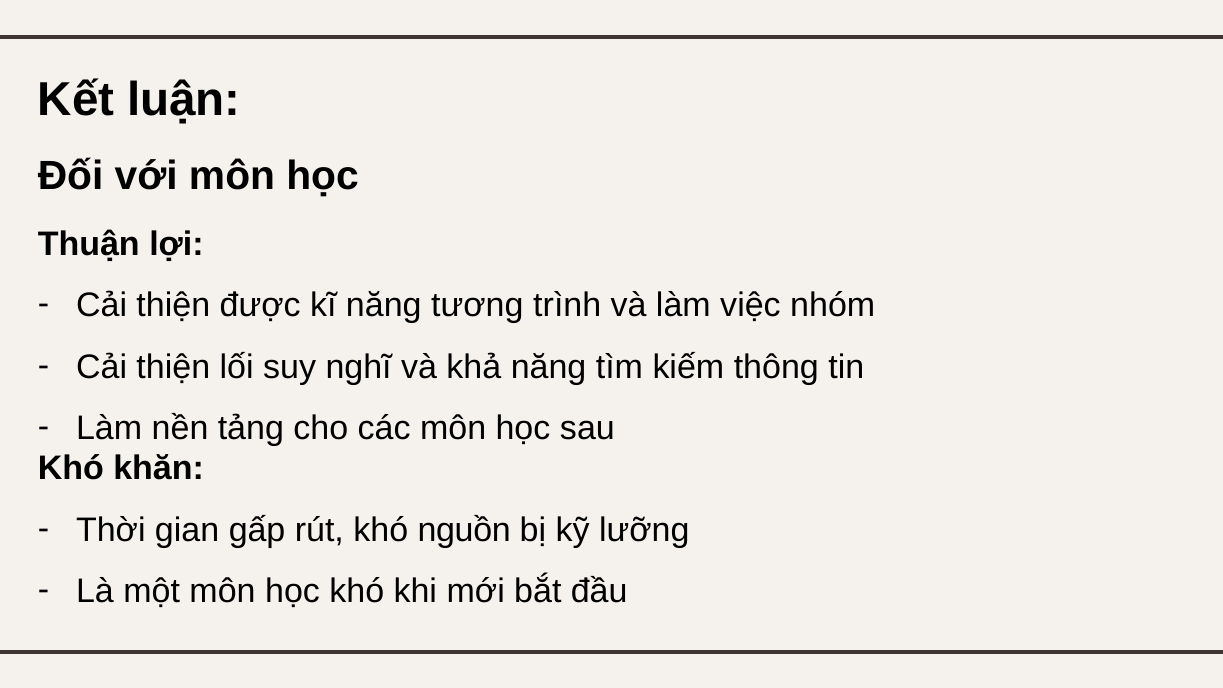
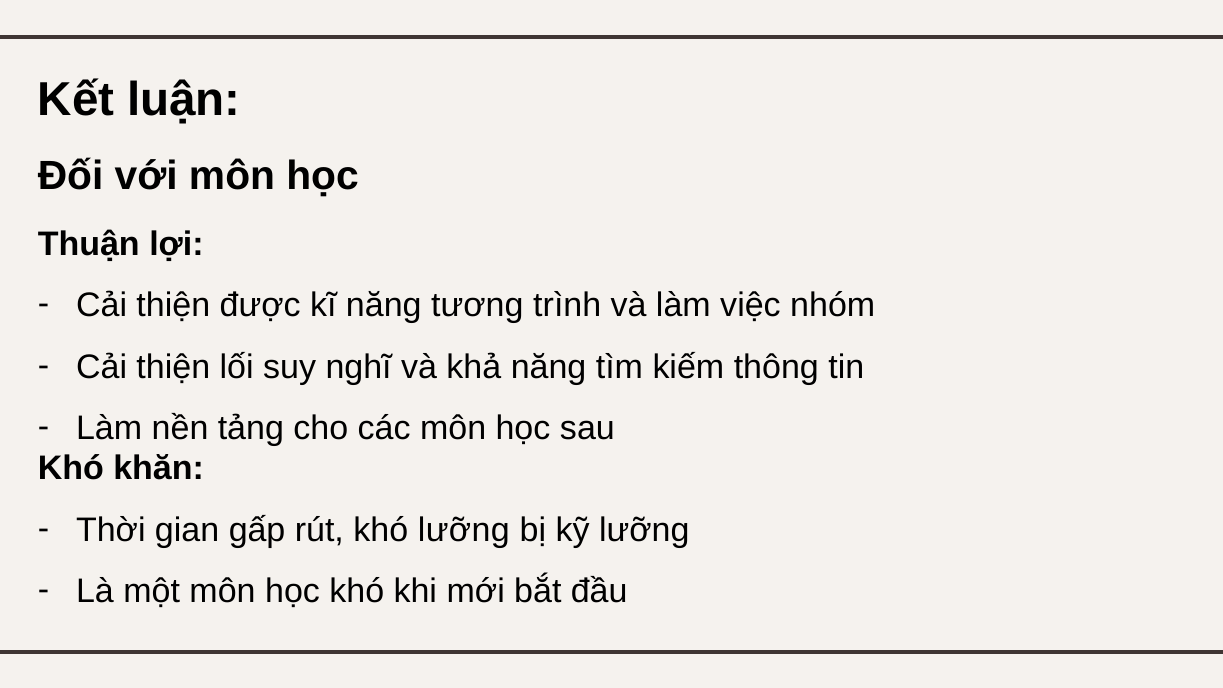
khó nguồn: nguồn -> lưỡng
